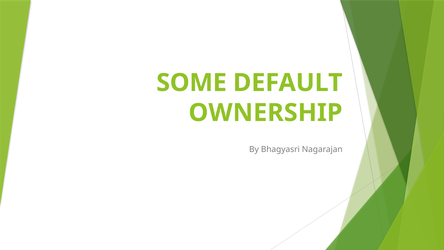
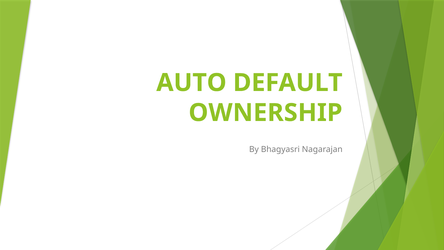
SOME: SOME -> AUTO
